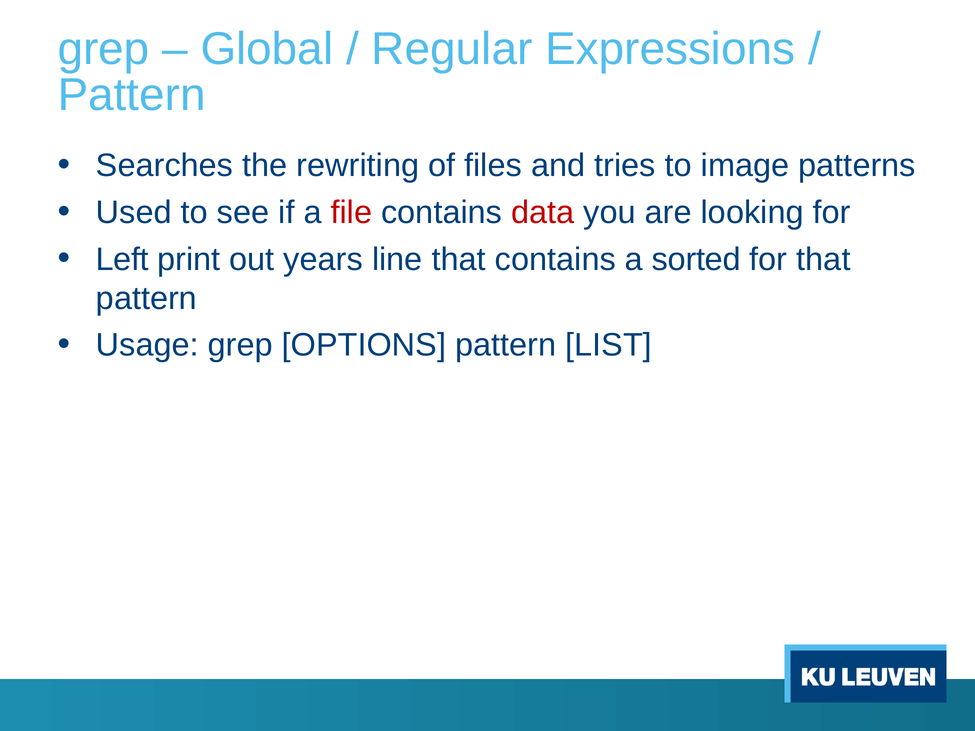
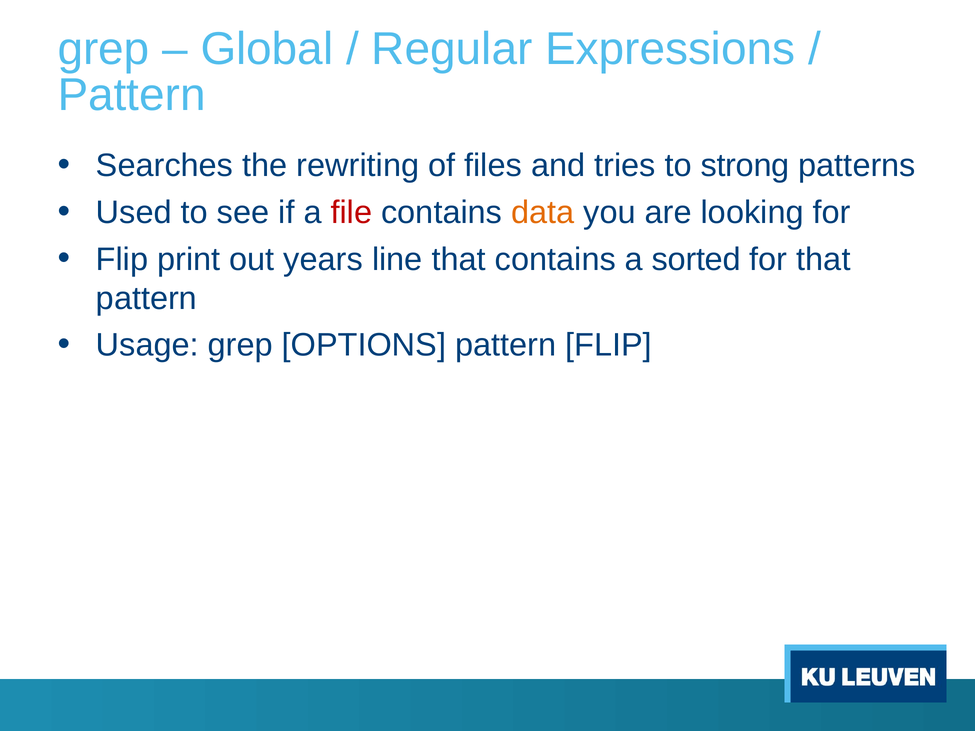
image: image -> strong
data colour: red -> orange
Left at (122, 259): Left -> Flip
pattern LIST: LIST -> FLIP
